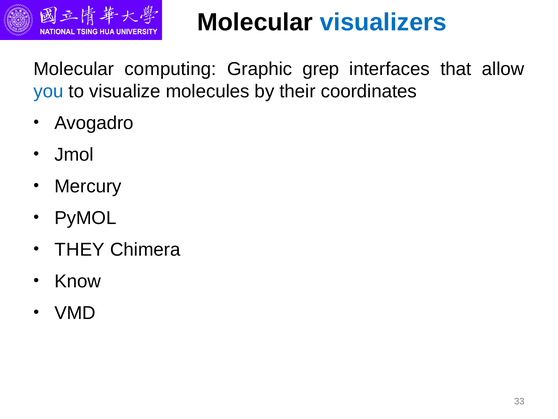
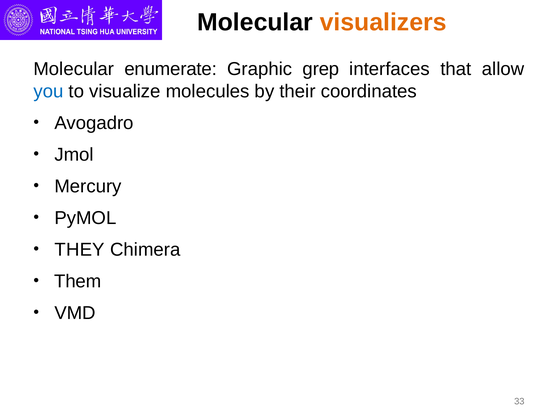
visualizers colour: blue -> orange
computing: computing -> enumerate
Know: Know -> Them
